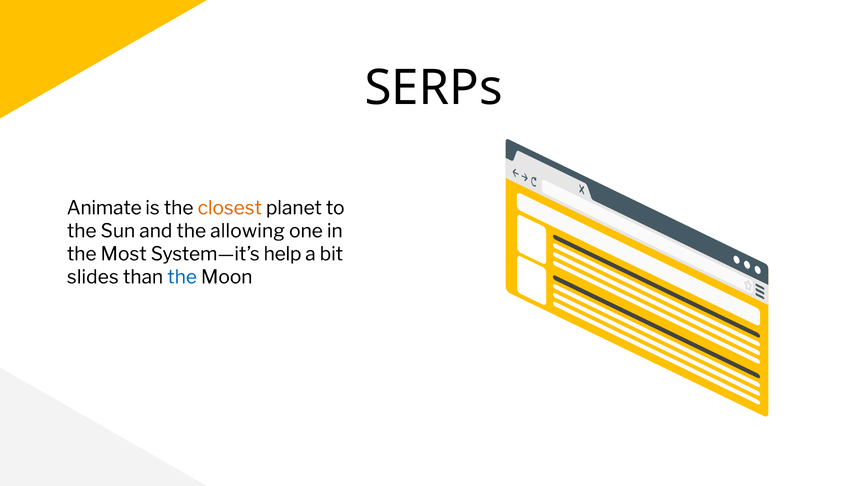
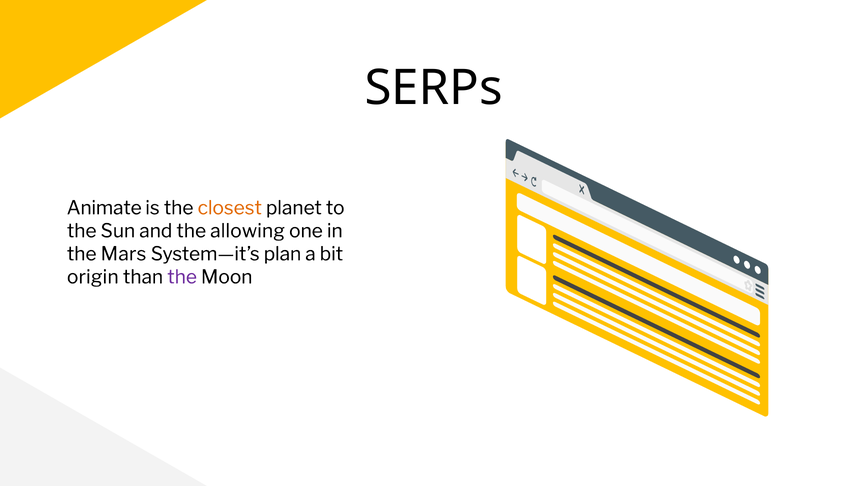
Most: Most -> Mars
help: help -> plan
slides: slides -> origin
the at (182, 277) colour: blue -> purple
